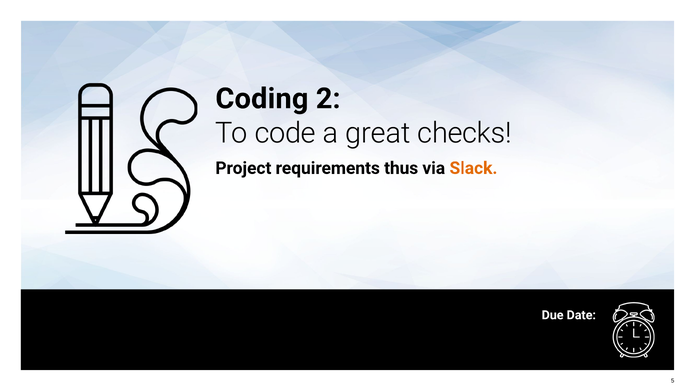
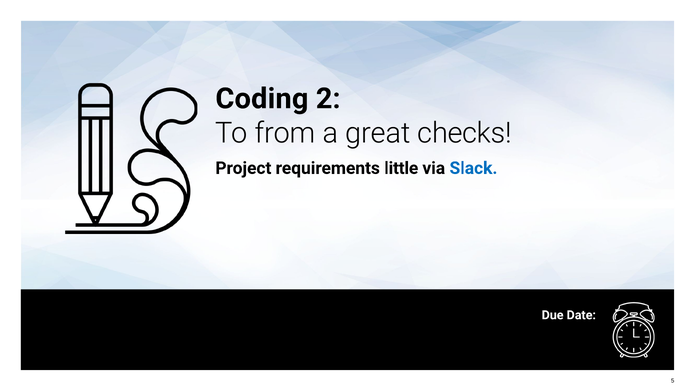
code: code -> from
thus: thus -> little
Slack colour: orange -> blue
